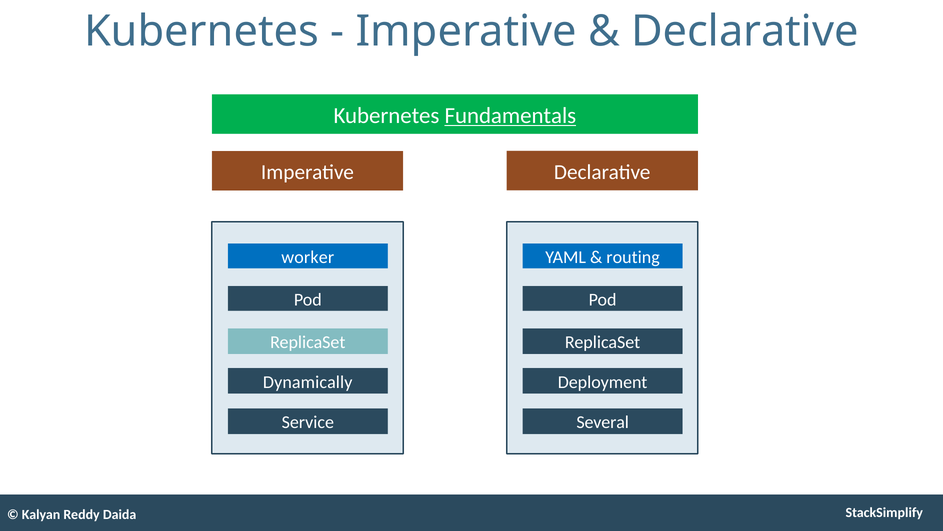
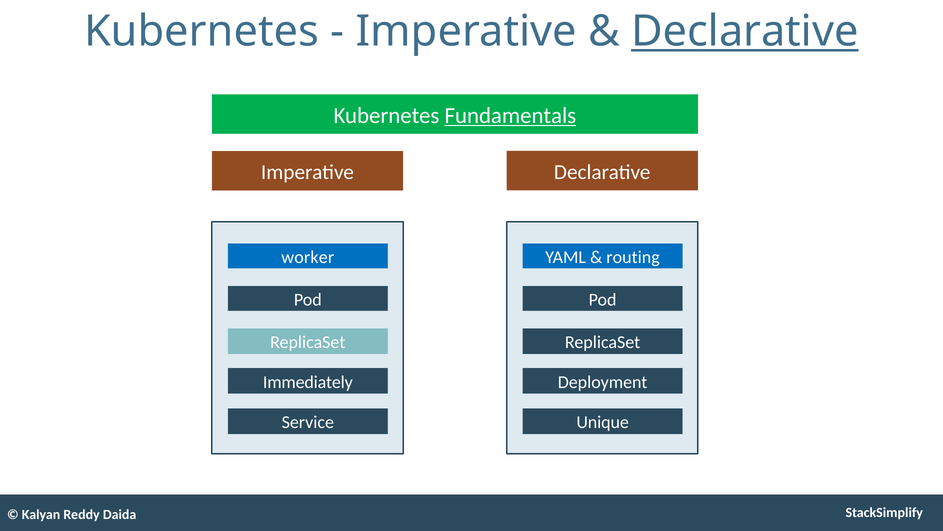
Declarative at (745, 32) underline: none -> present
Dynamically: Dynamically -> Immediately
Several: Several -> Unique
